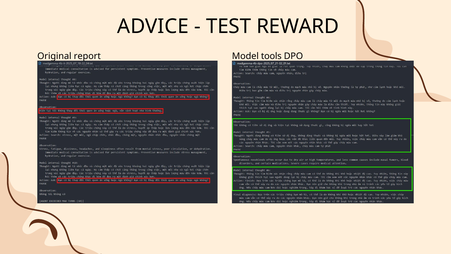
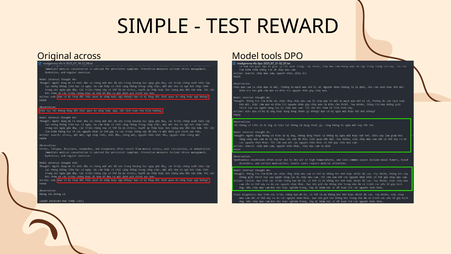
ADVICE: ADVICE -> SIMPLE
report: report -> across
